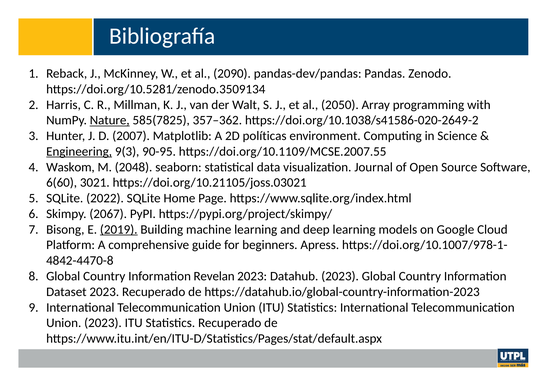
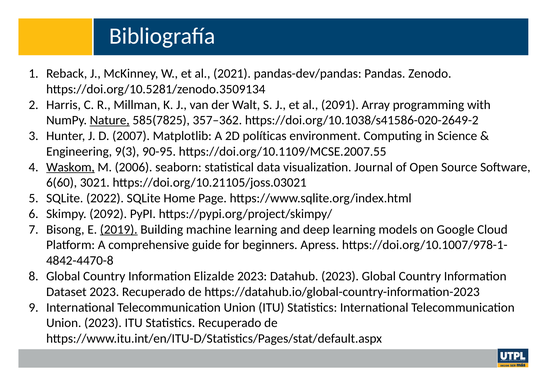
2090: 2090 -> 2021
2050: 2050 -> 2091
Engineering underline: present -> none
Waskom underline: none -> present
2048: 2048 -> 2006
2067: 2067 -> 2092
Revelan: Revelan -> Elizalde
